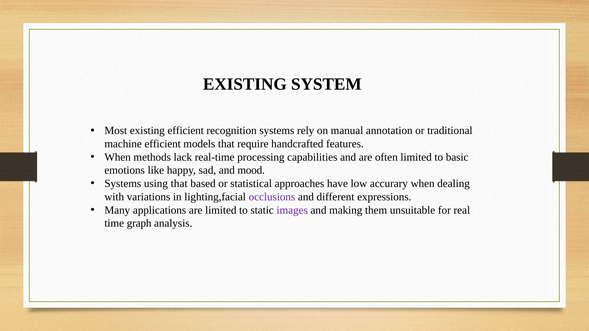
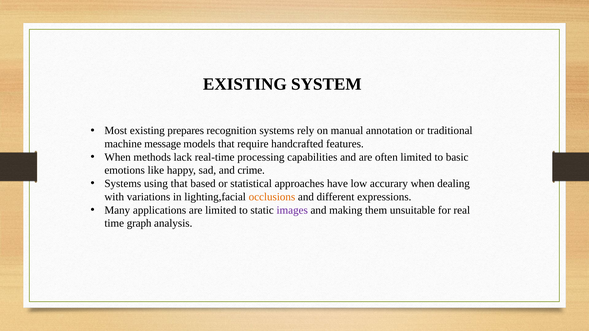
existing efficient: efficient -> prepares
machine efficient: efficient -> message
mood: mood -> crime
occlusions colour: purple -> orange
